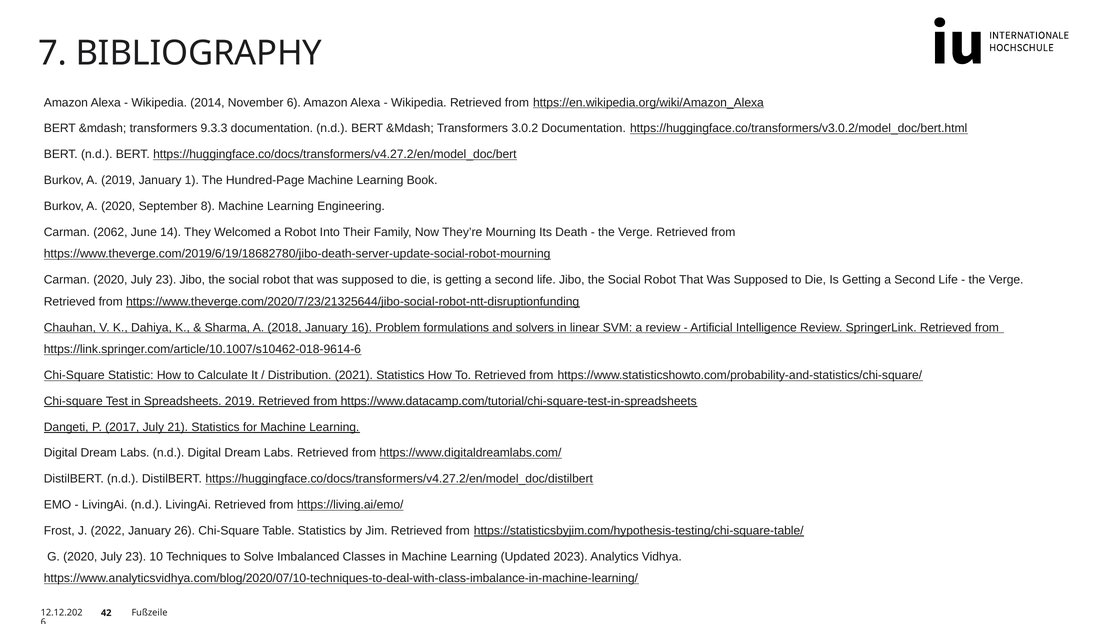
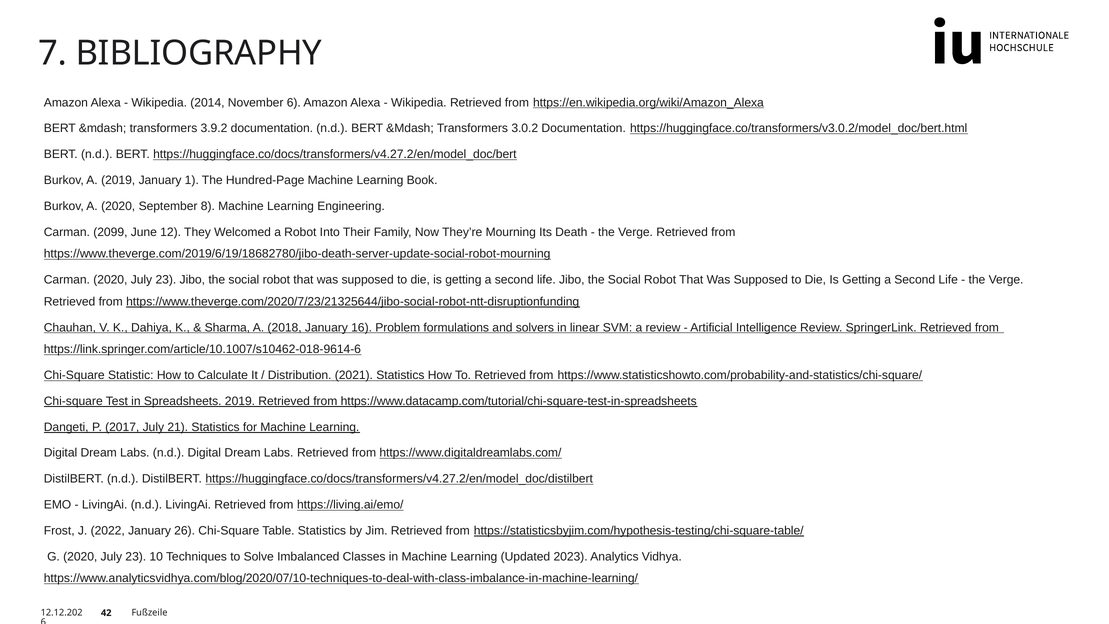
9.3.3: 9.3.3 -> 3.9.2
2062: 2062 -> 2099
14: 14 -> 12
